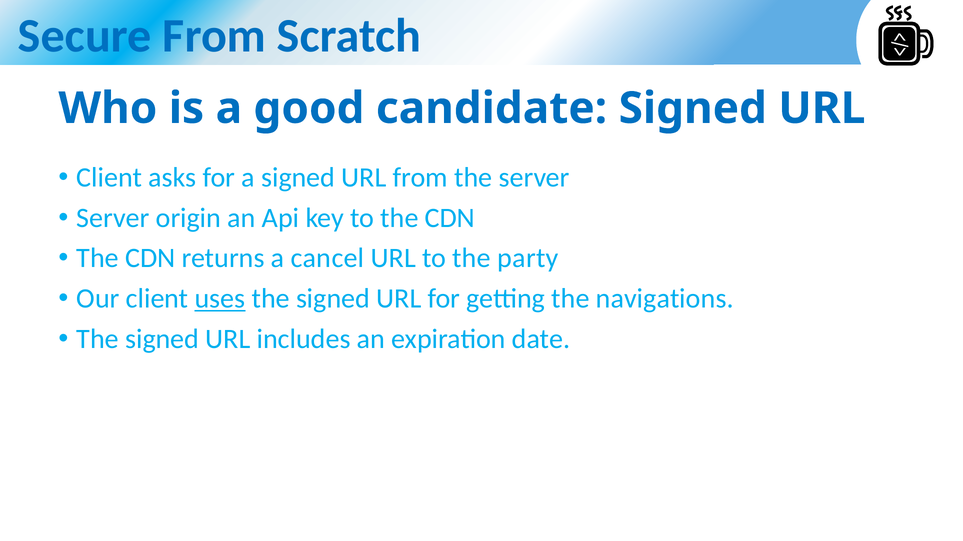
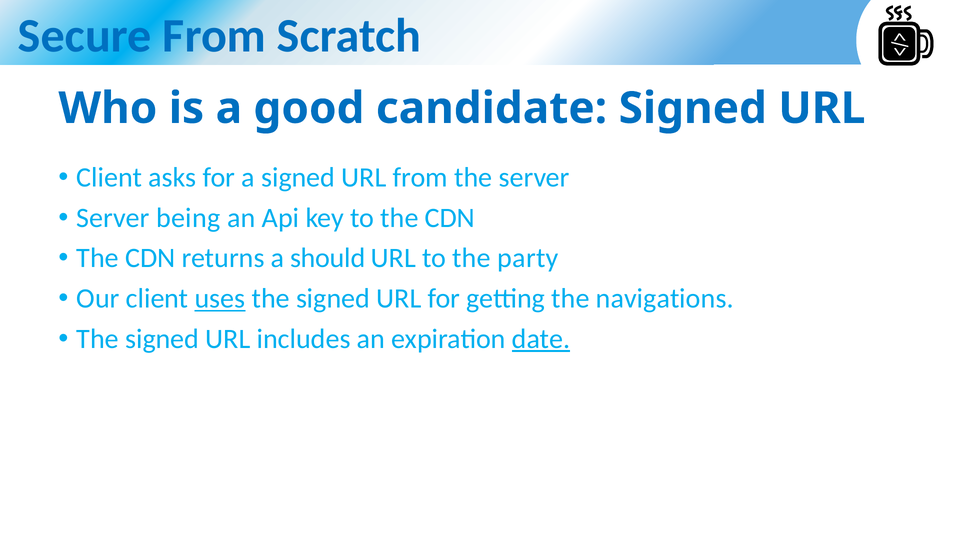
origin: origin -> being
cancel: cancel -> should
date underline: none -> present
